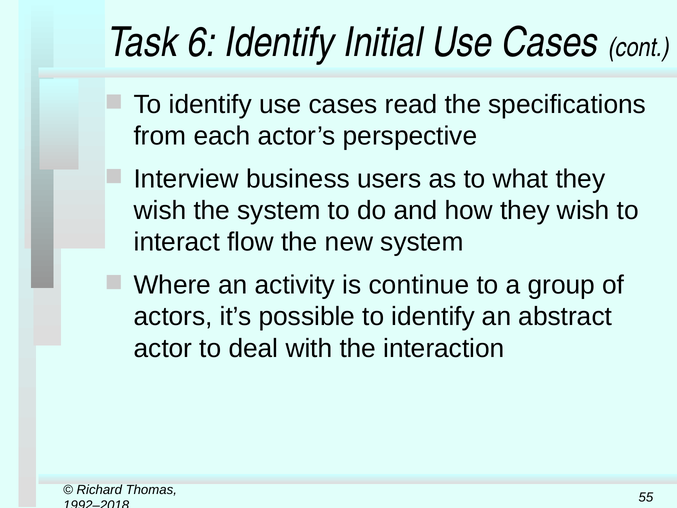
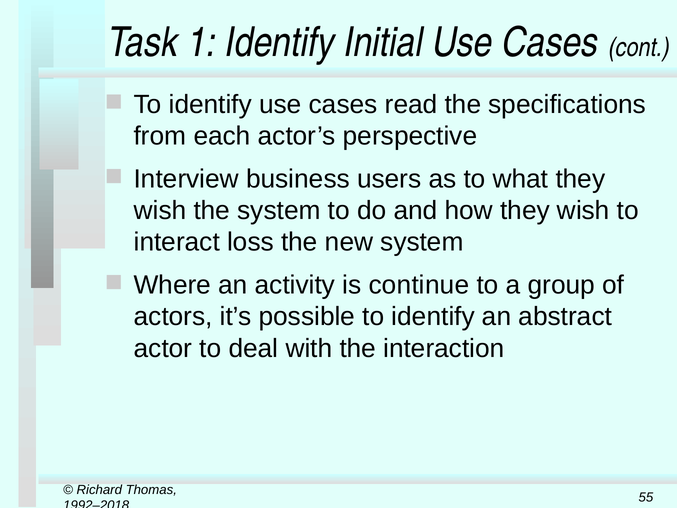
6: 6 -> 1
flow: flow -> loss
